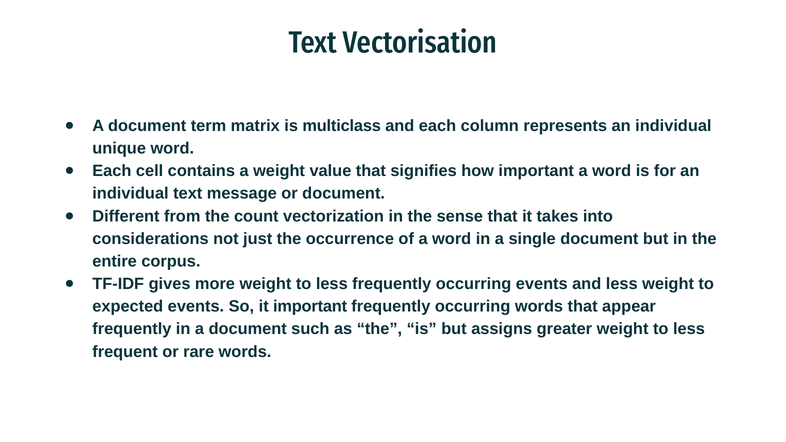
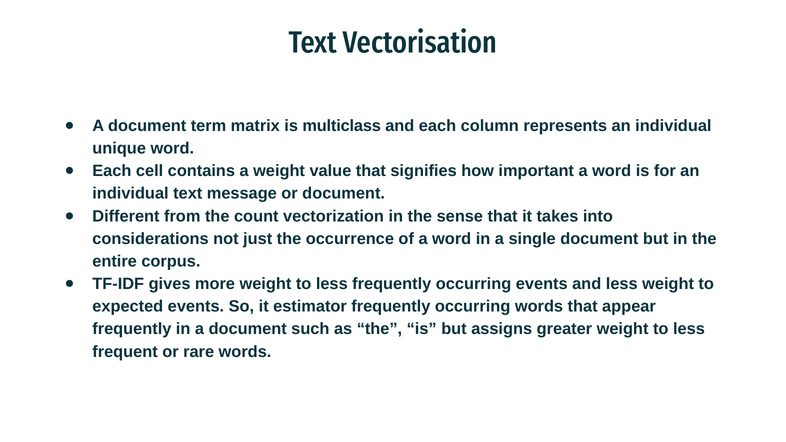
it important: important -> estimator
